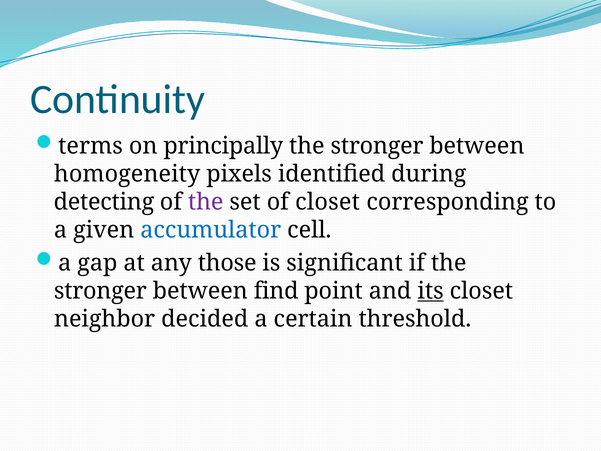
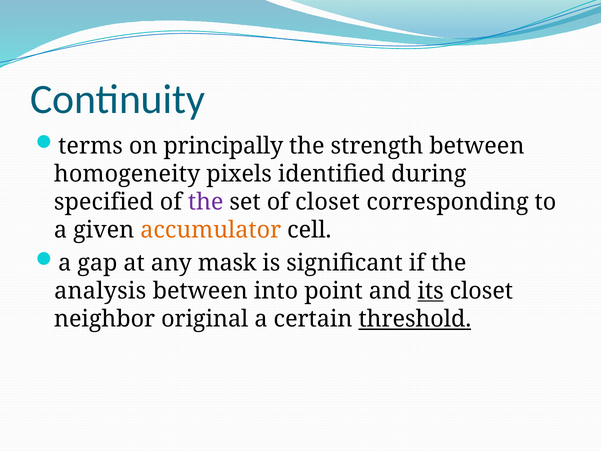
stronger at (377, 146): stronger -> strength
detecting: detecting -> specified
accumulator colour: blue -> orange
those: those -> mask
stronger at (100, 291): stronger -> analysis
find: find -> into
decided: decided -> original
threshold underline: none -> present
